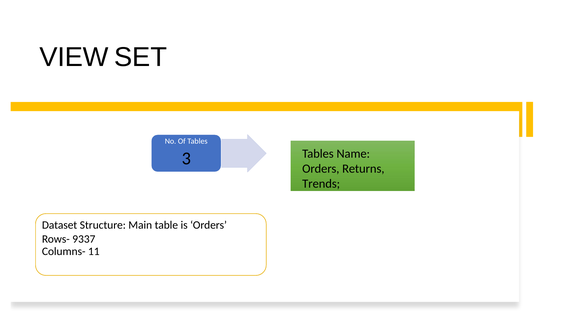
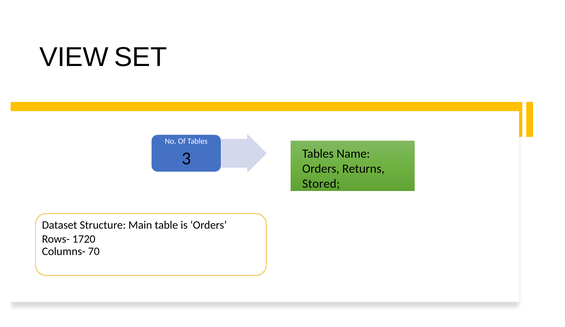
Trends: Trends -> Stored
9337: 9337 -> 1720
11: 11 -> 70
